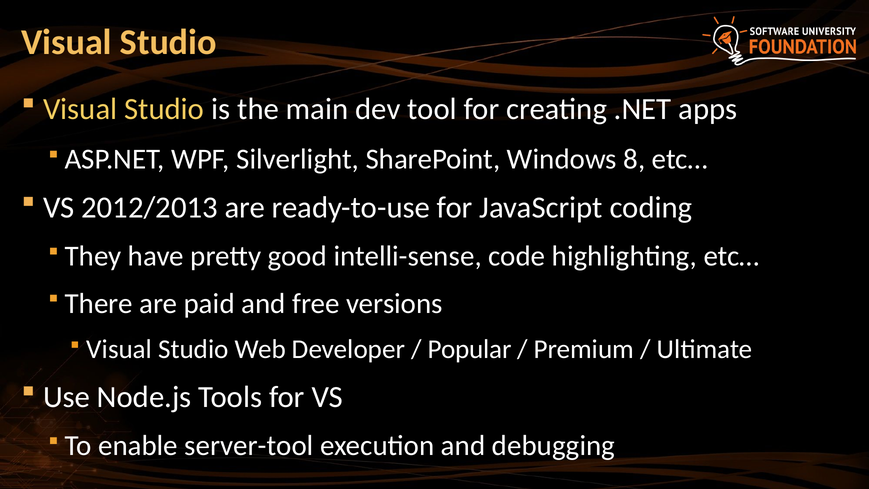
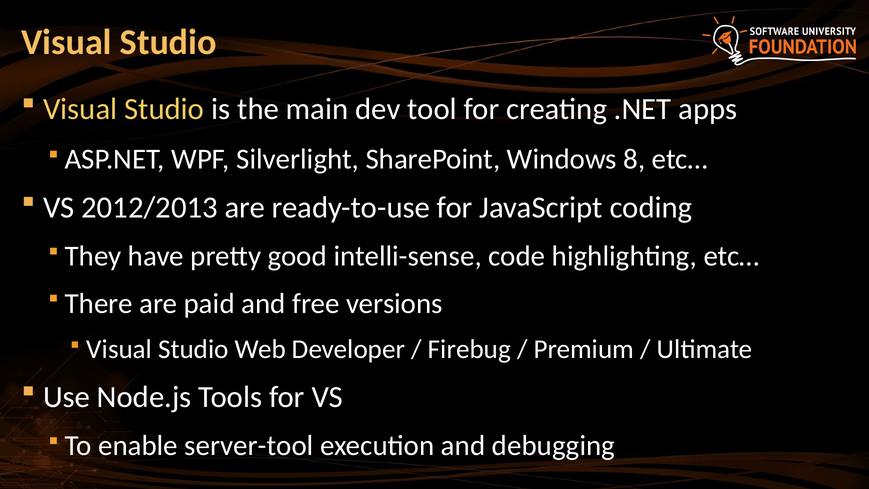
Popular: Popular -> Firebug
